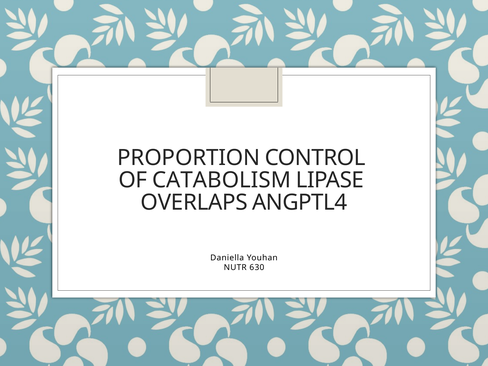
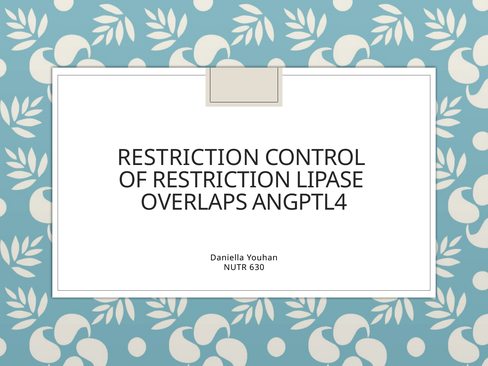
PROPORTION at (189, 158): PROPORTION -> RESTRICTION
OF CATABOLISM: CATABOLISM -> RESTRICTION
